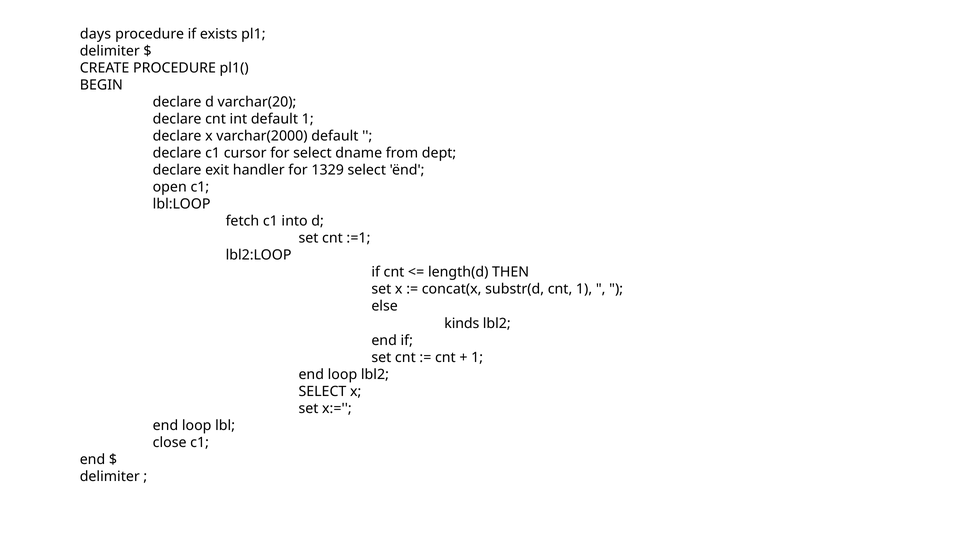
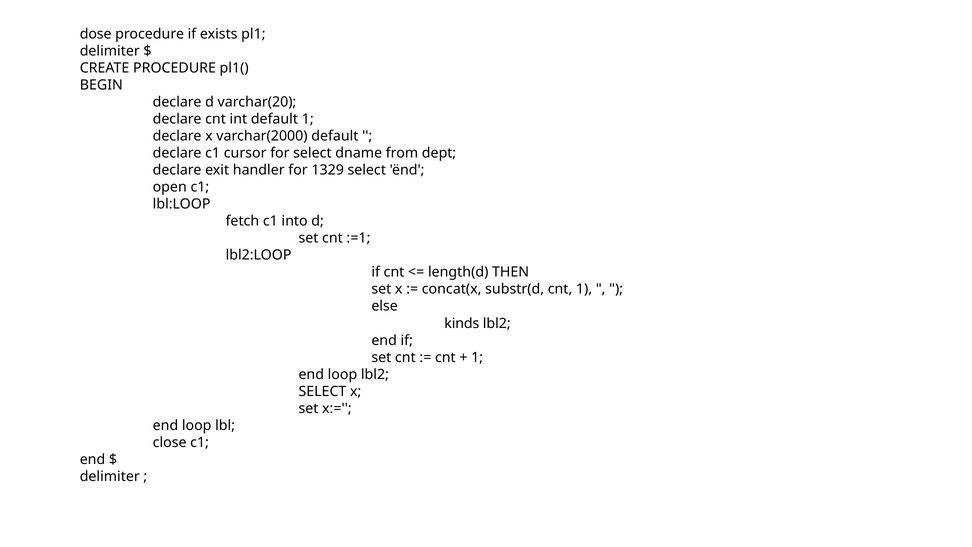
days: days -> dose
